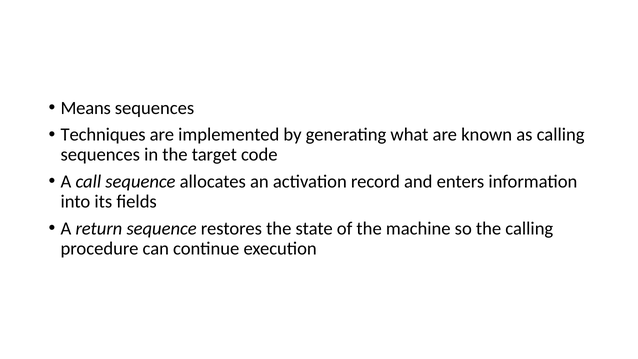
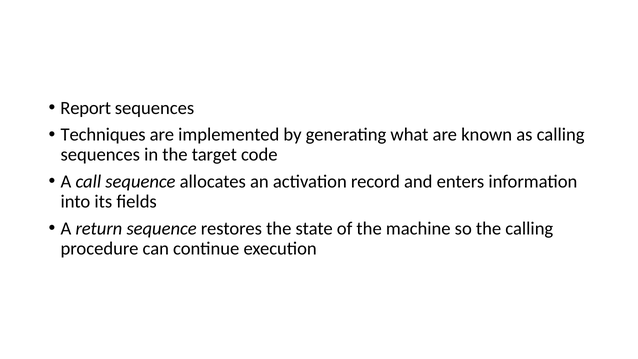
Means: Means -> Report
